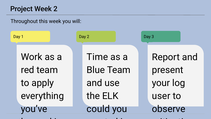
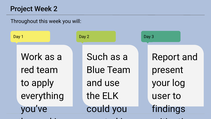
Time: Time -> Such
observe: observe -> findings
